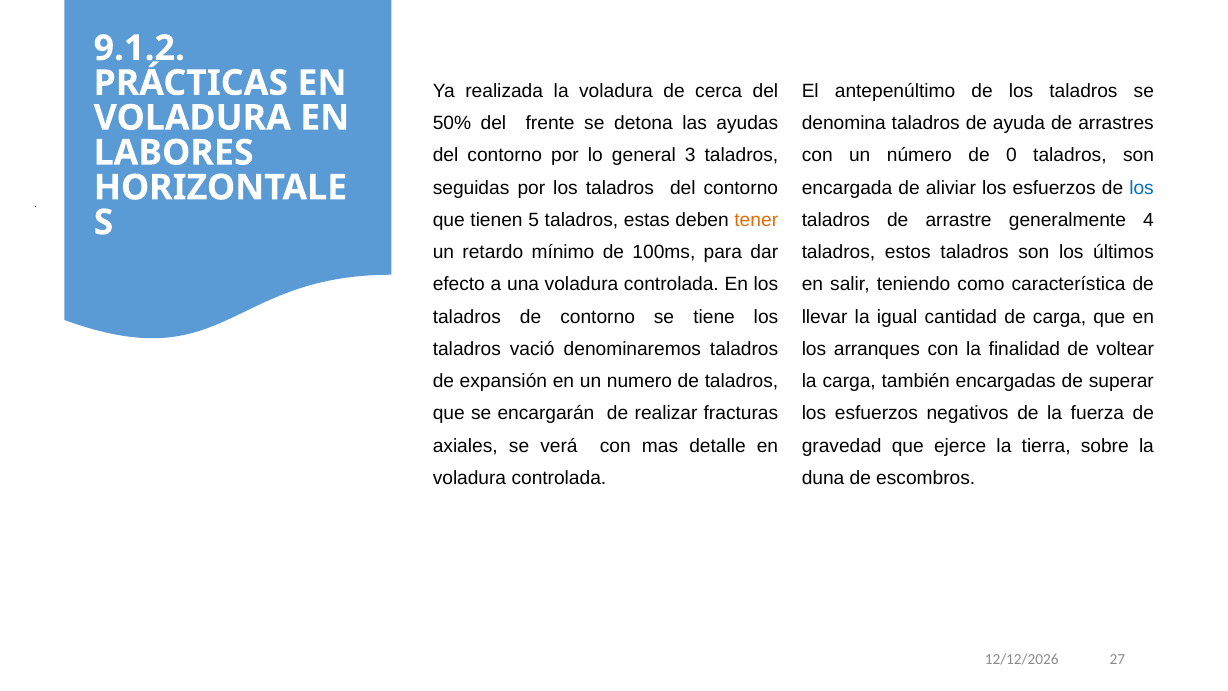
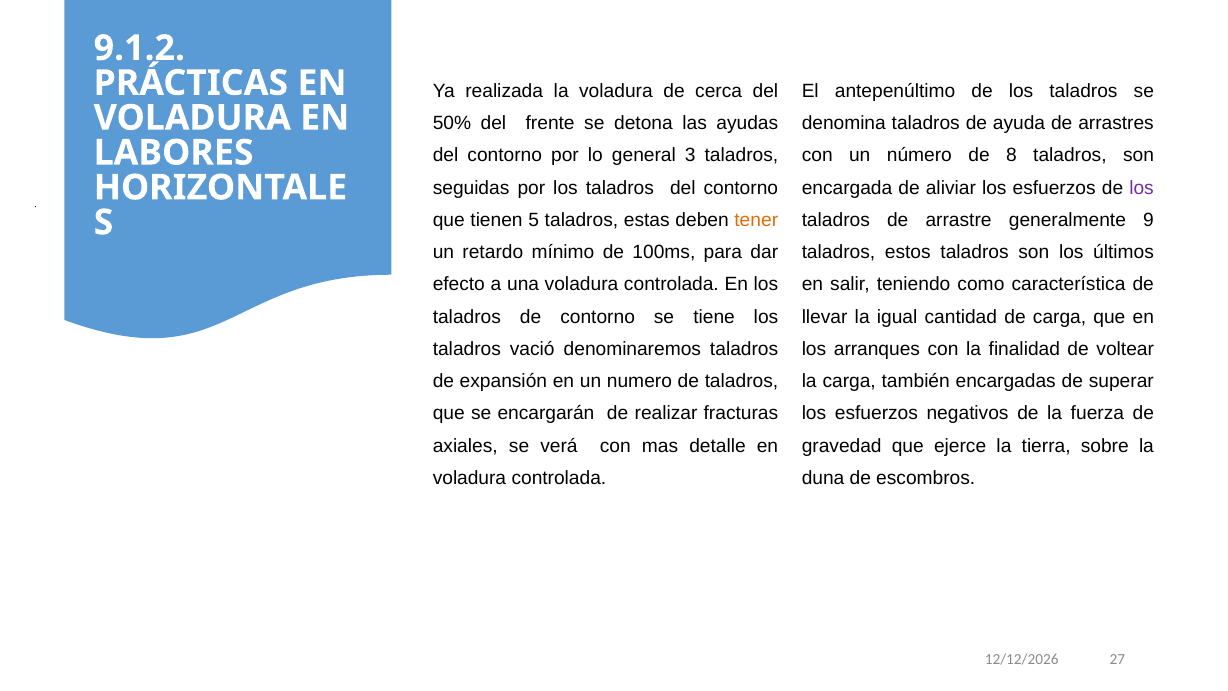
0: 0 -> 8
los at (1142, 188) colour: blue -> purple
4: 4 -> 9
